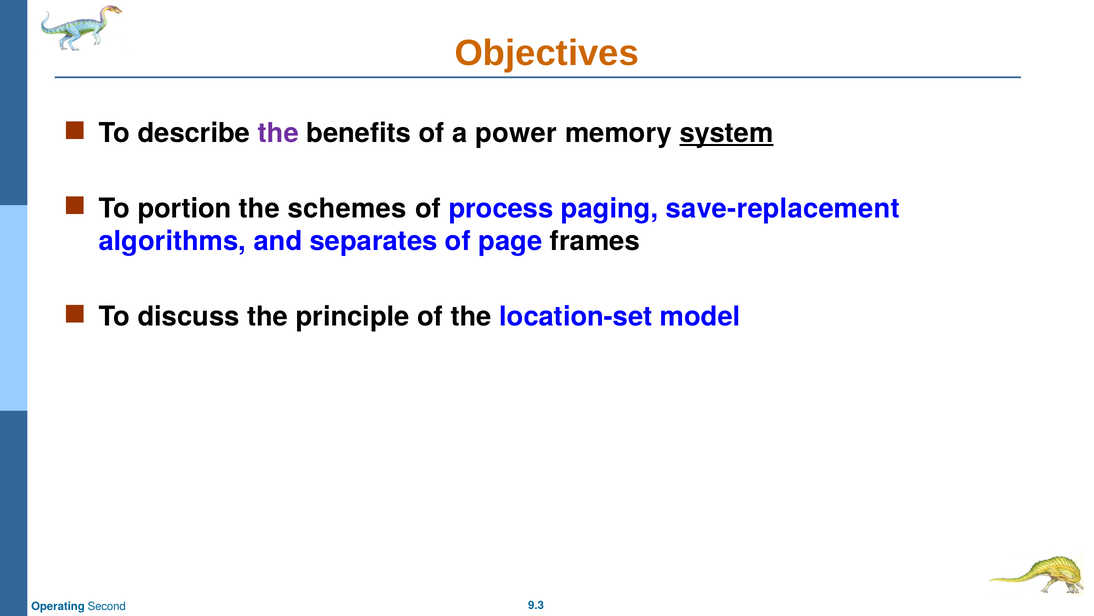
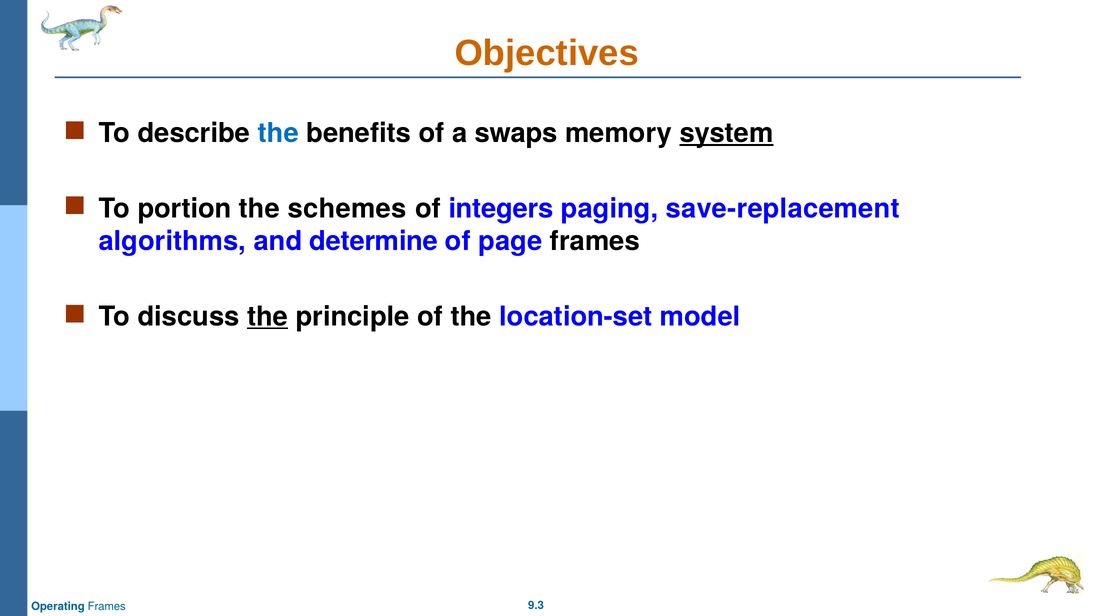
the at (278, 133) colour: purple -> blue
power: power -> swaps
process: process -> integers
separates: separates -> determine
the at (268, 316) underline: none -> present
Second at (107, 606): Second -> Frames
